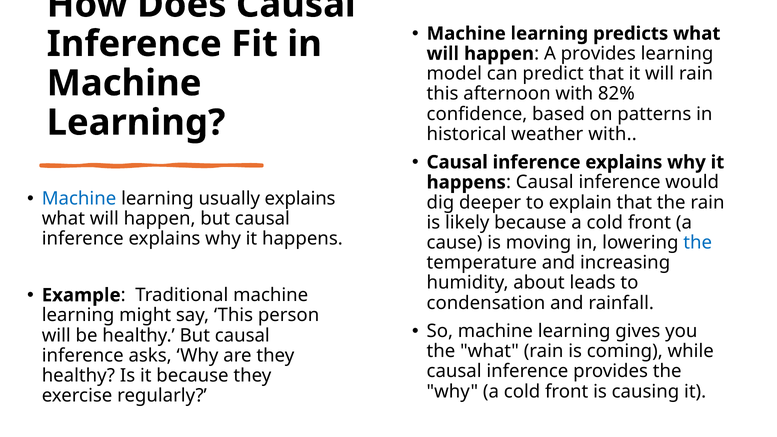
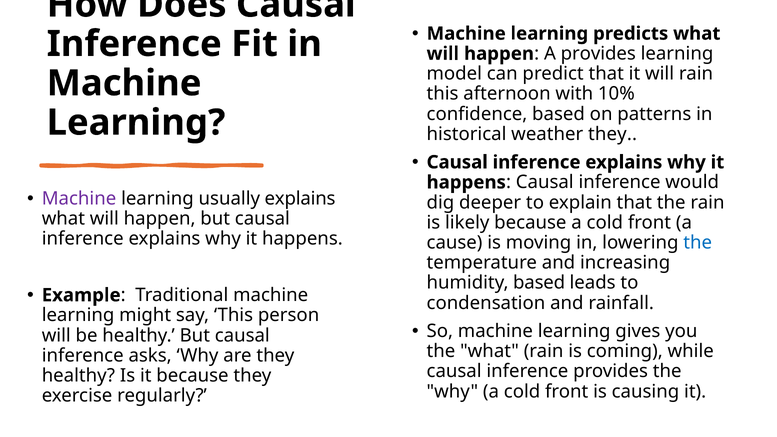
82%: 82% -> 10%
weather with: with -> they
Machine at (79, 199) colour: blue -> purple
humidity about: about -> based
